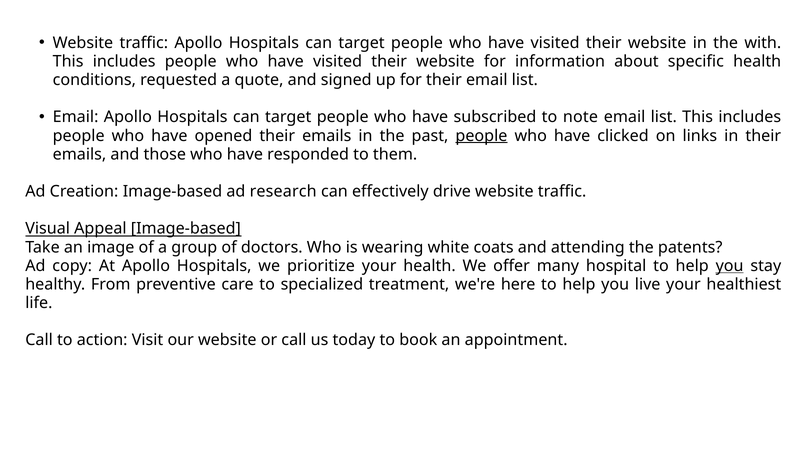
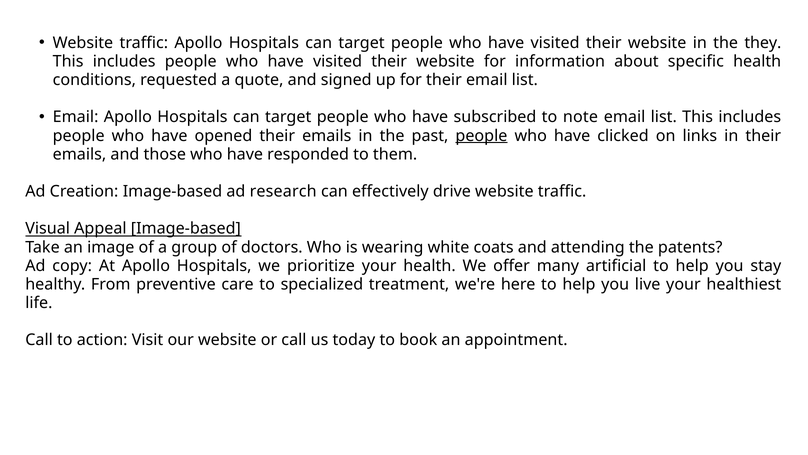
with: with -> they
hospital: hospital -> artificial
you at (730, 266) underline: present -> none
